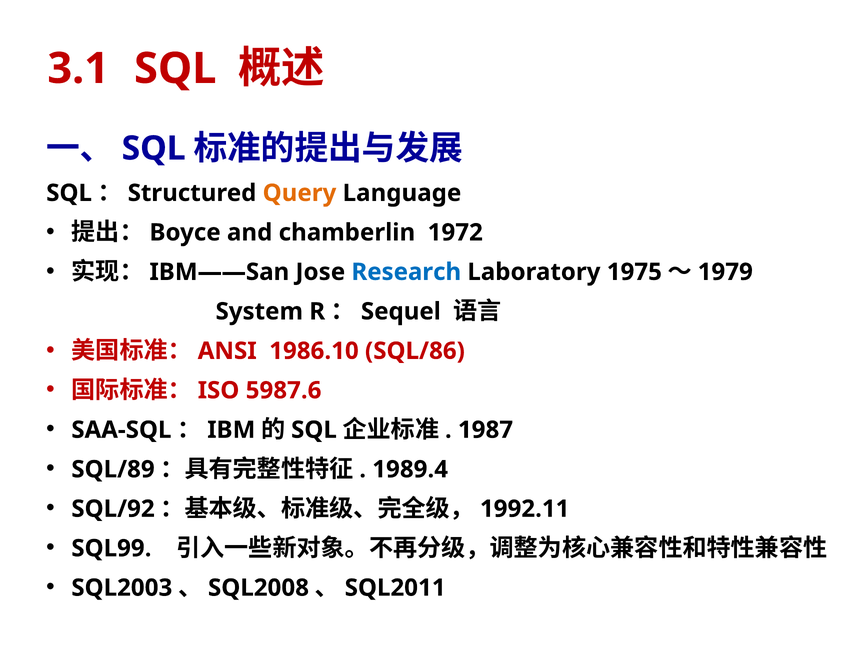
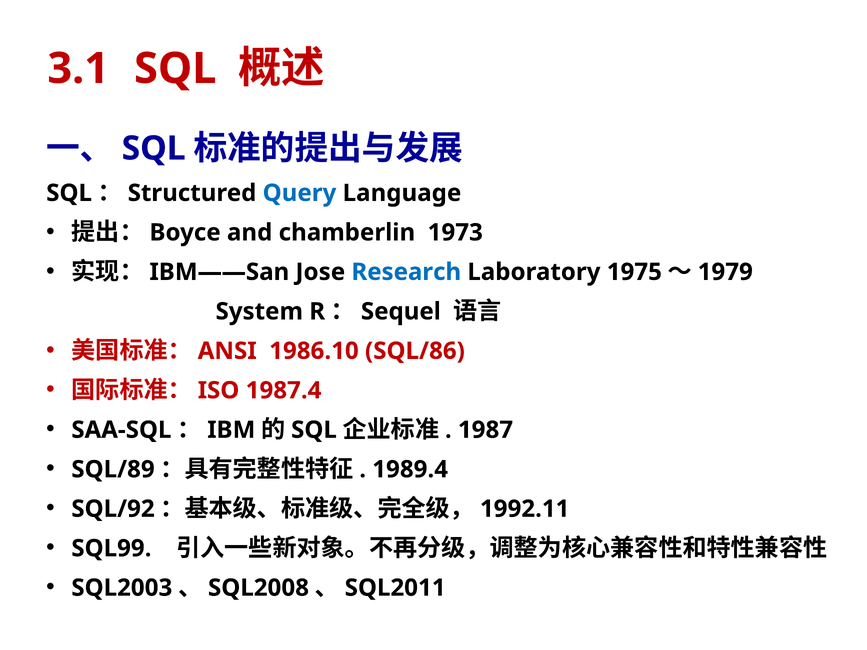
Query colour: orange -> blue
1972: 1972 -> 1973
5987.6: 5987.6 -> 1987.4
